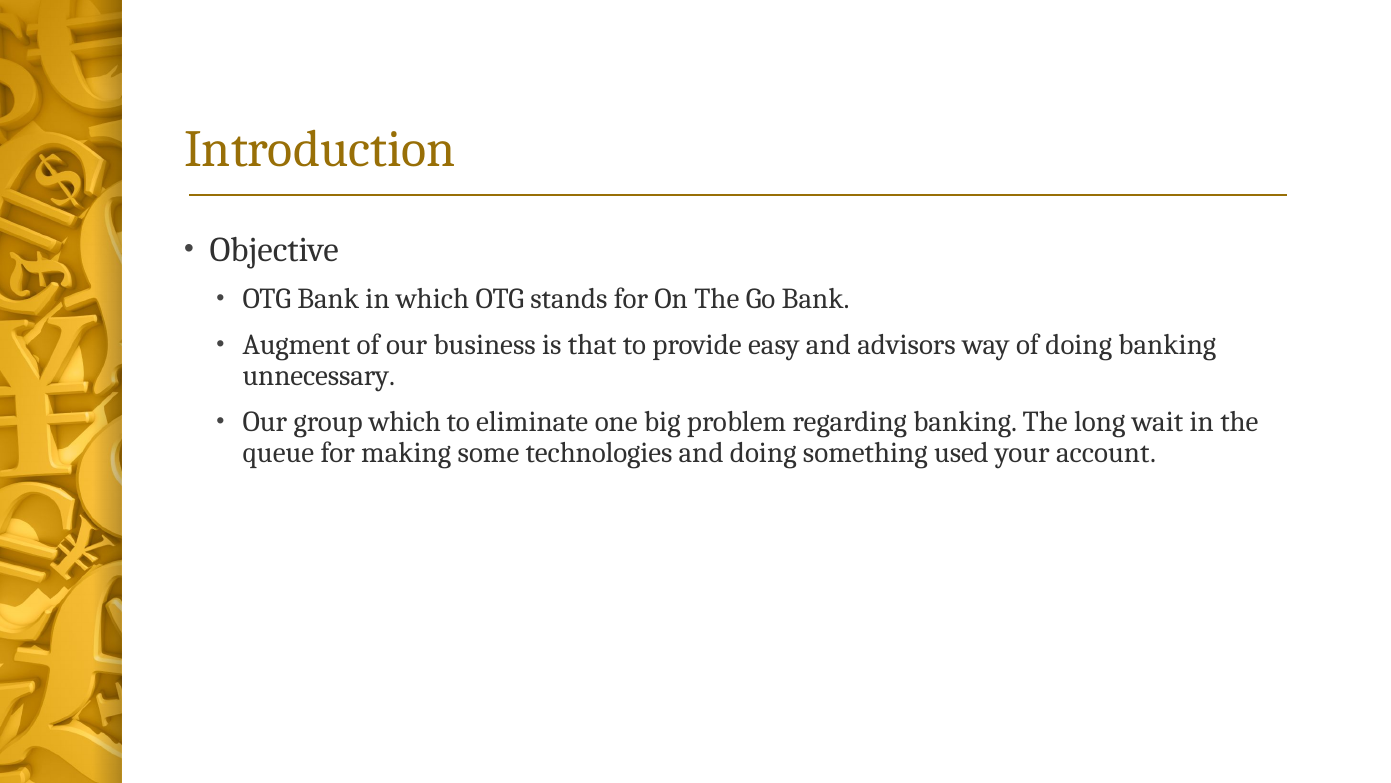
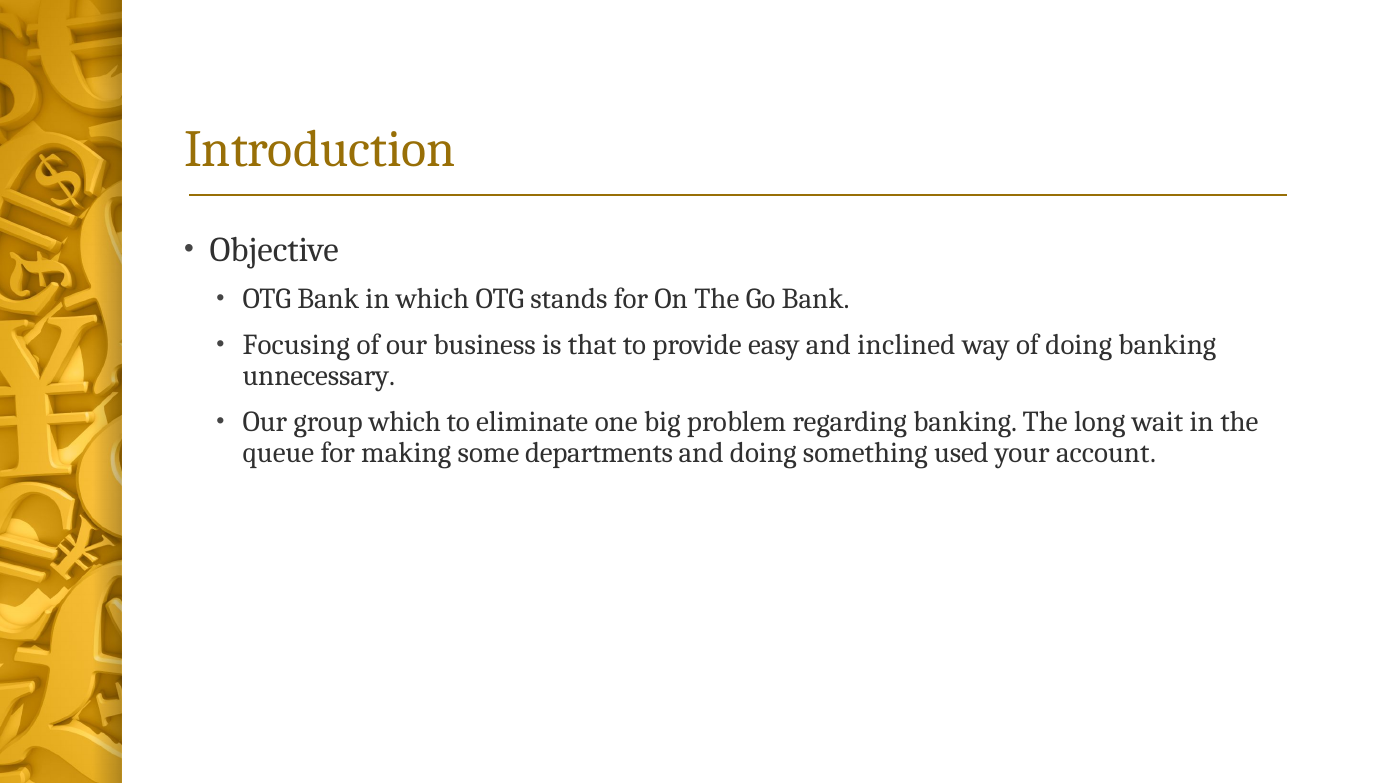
Augment: Augment -> Focusing
advisors: advisors -> inclined
technologies: technologies -> departments
